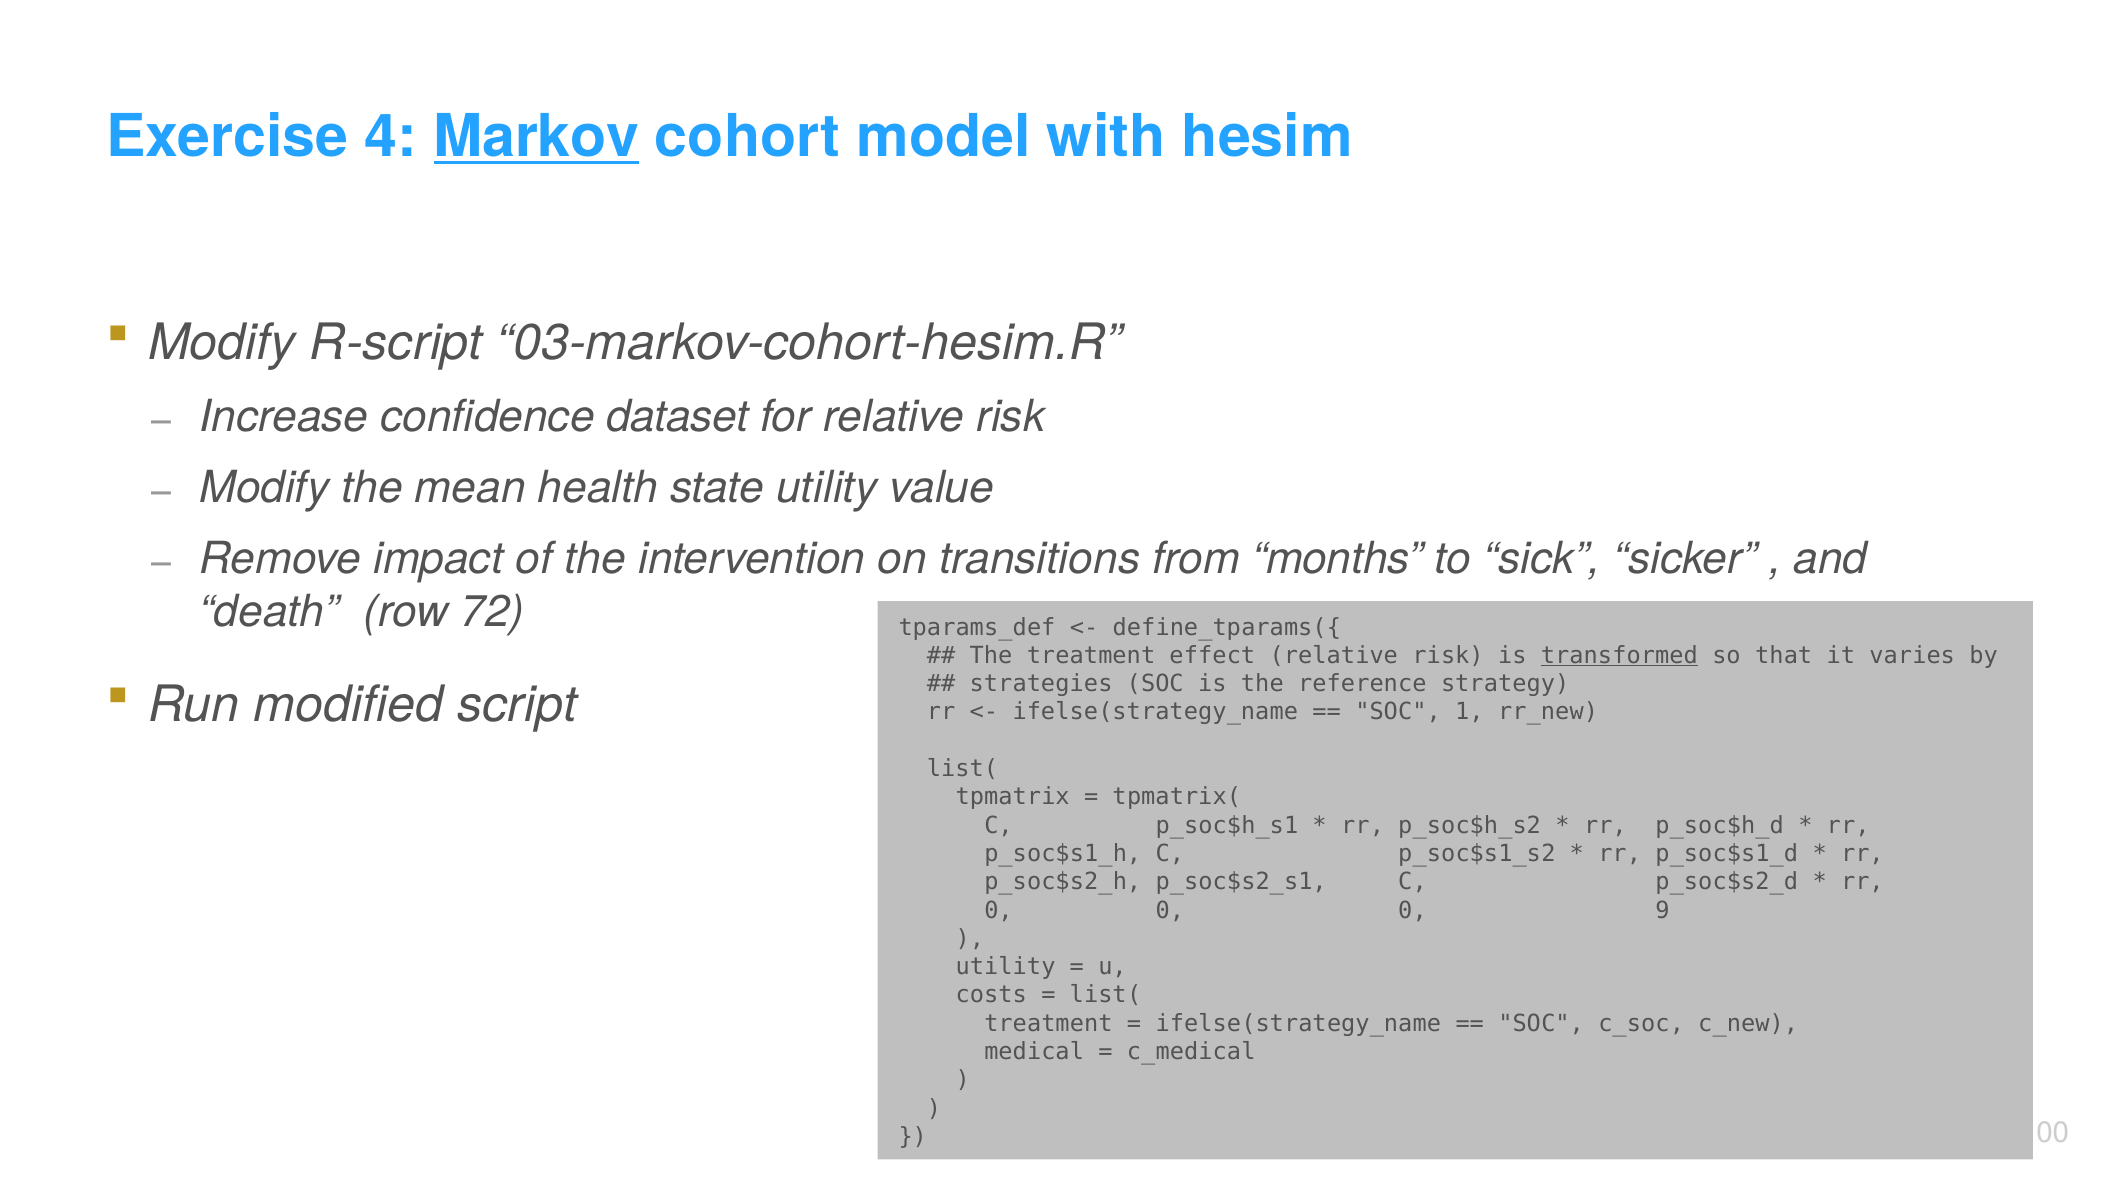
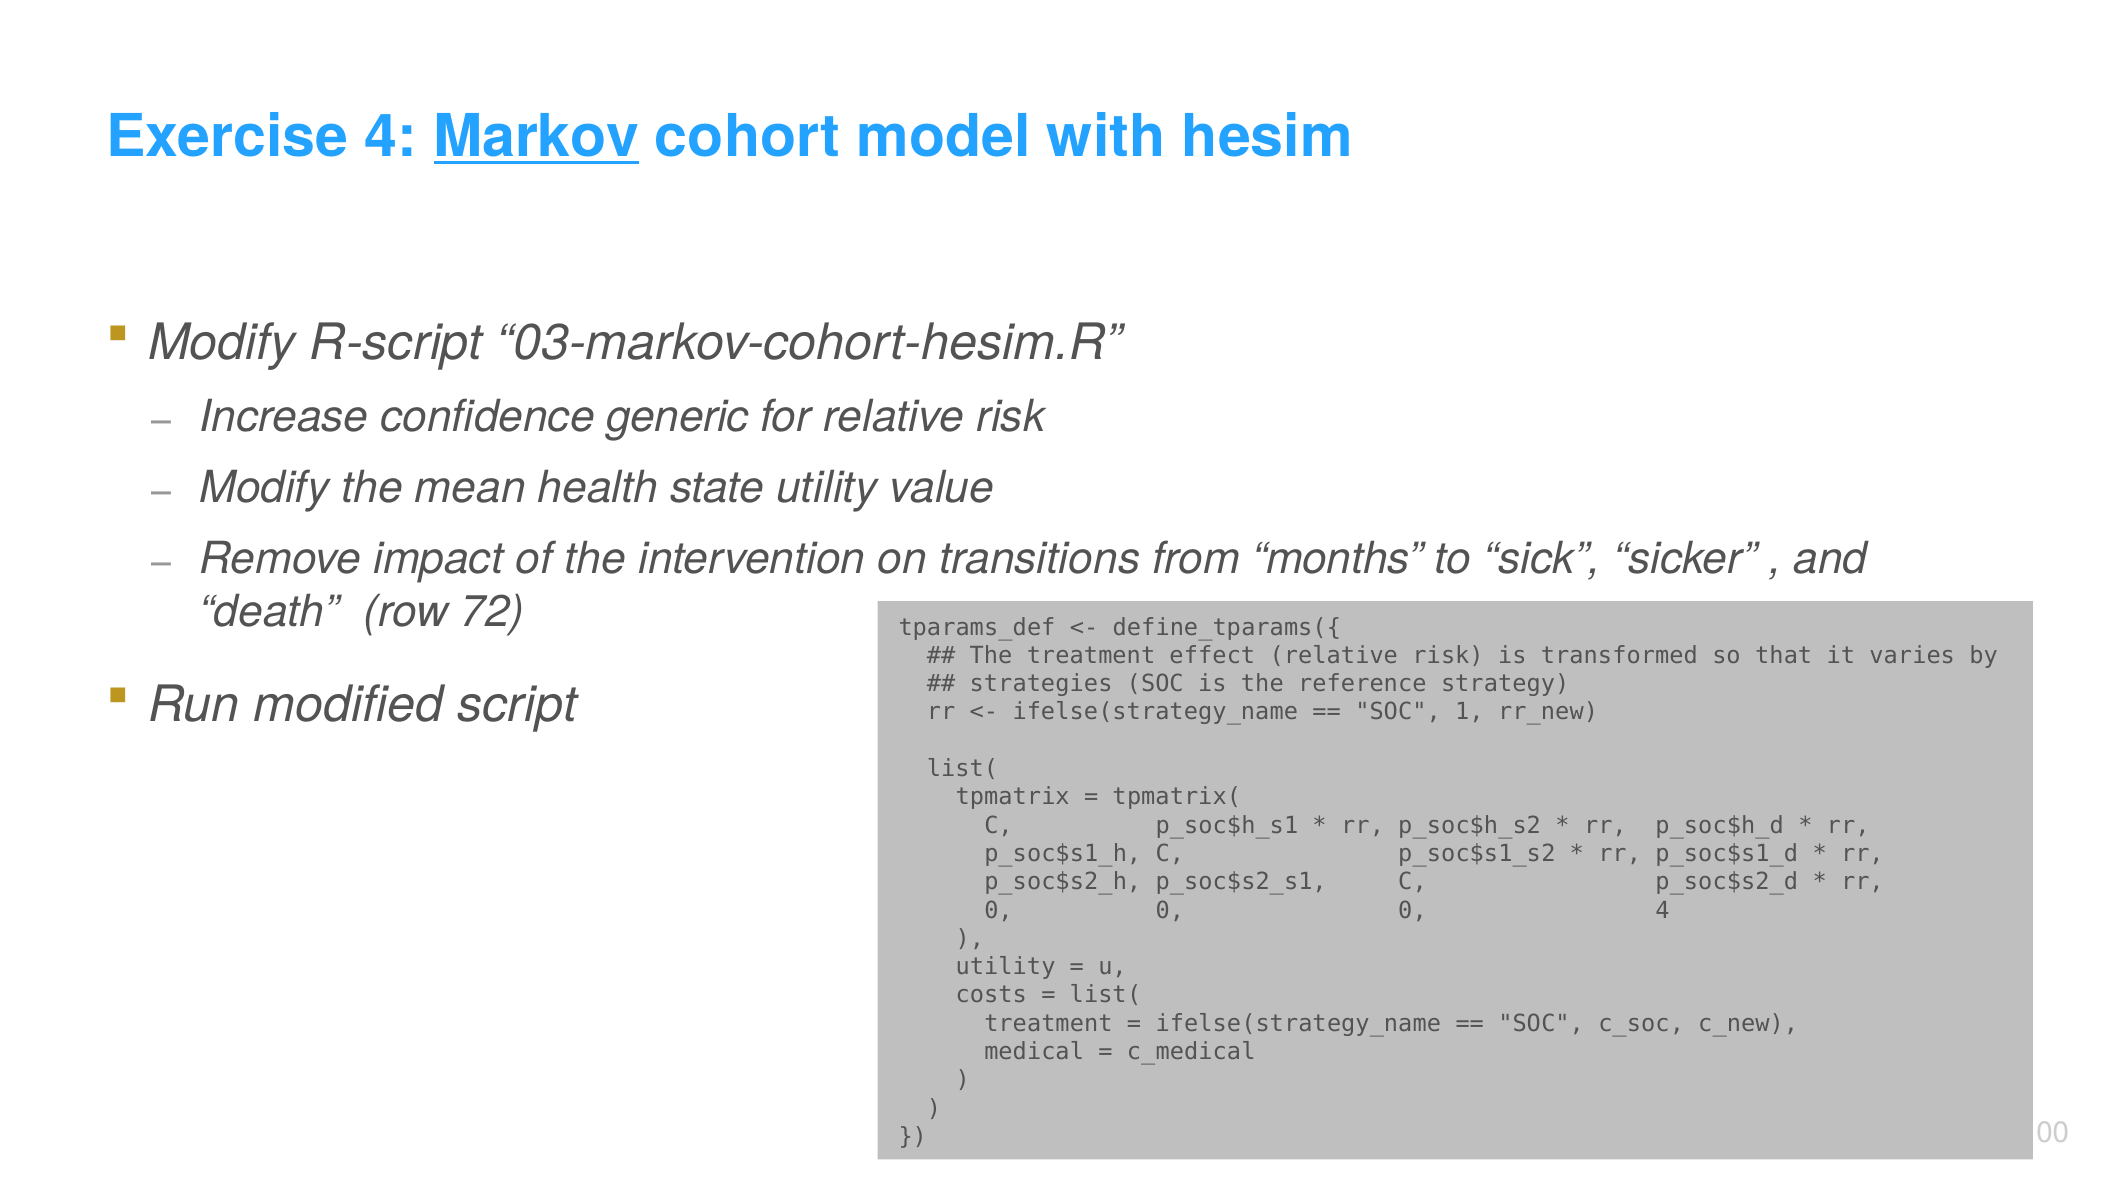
dataset: dataset -> generic
transformed underline: present -> none
0 9: 9 -> 4
